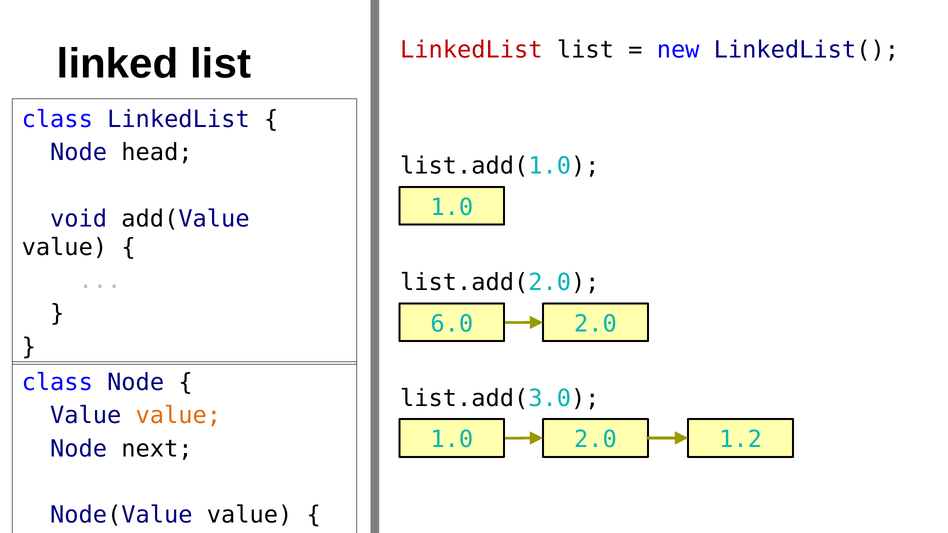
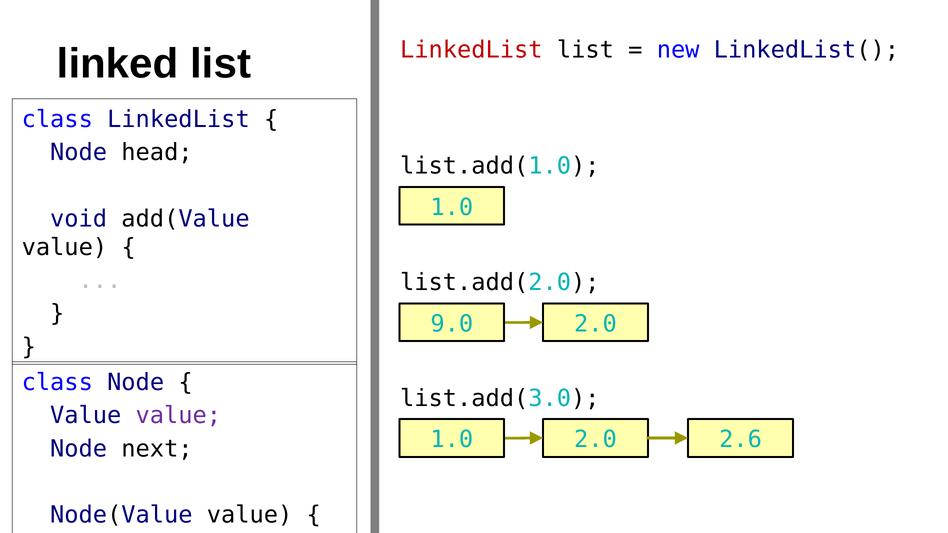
6.0: 6.0 -> 9.0
value at (178, 416) colour: orange -> purple
1.2: 1.2 -> 2.6
